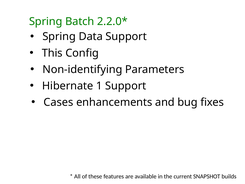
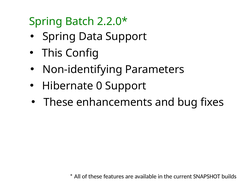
1: 1 -> 0
Cases at (58, 102): Cases -> These
